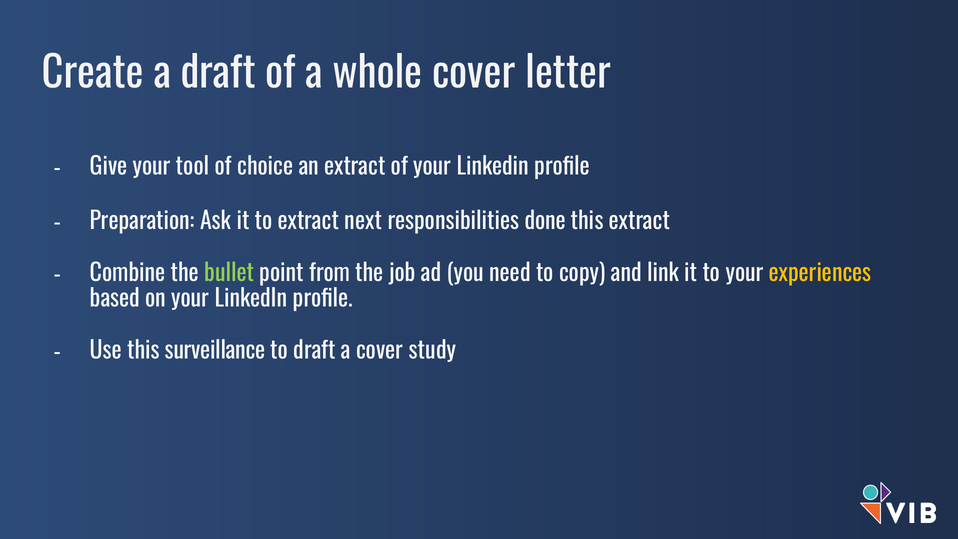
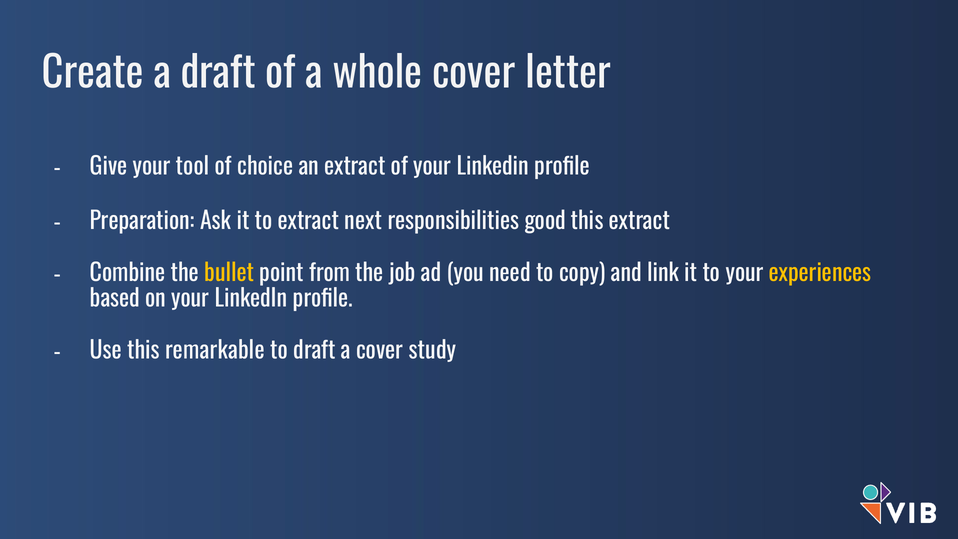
done: done -> good
bullet colour: light green -> yellow
surveillance: surveillance -> remarkable
